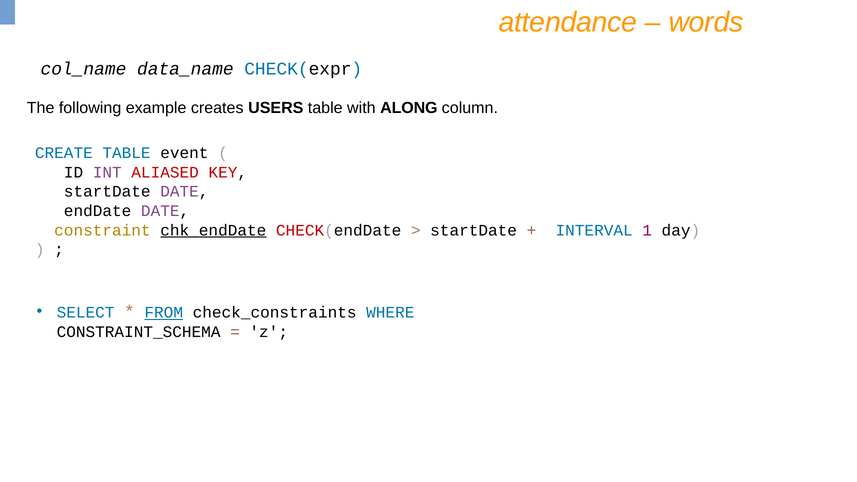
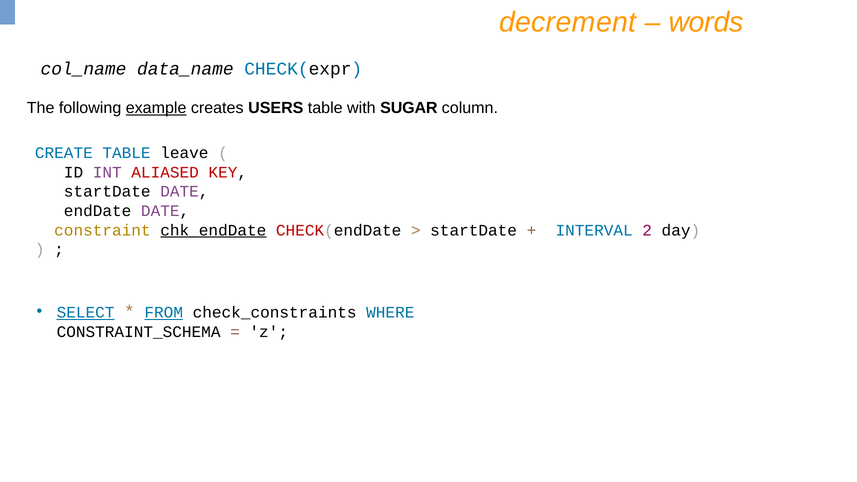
attendance: attendance -> decrement
example underline: none -> present
ALONG: ALONG -> SUGAR
event: event -> leave
1: 1 -> 2
SELECT underline: none -> present
